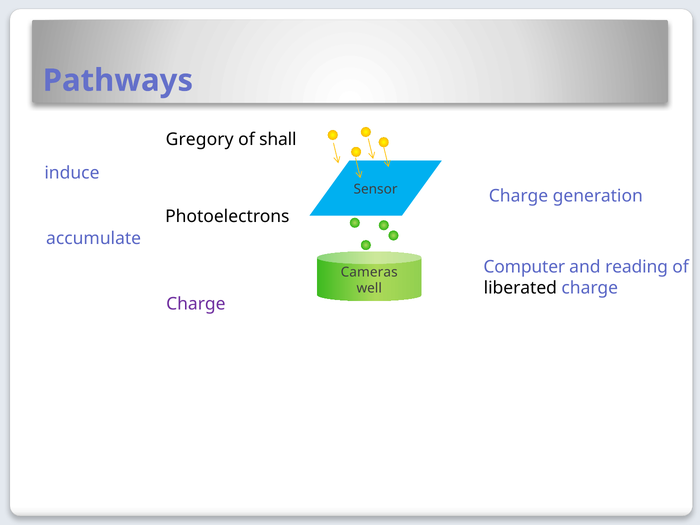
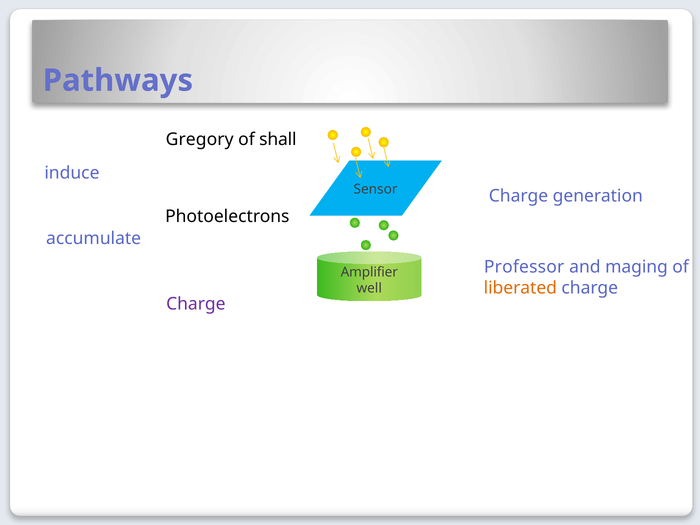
Computer: Computer -> Professor
reading: reading -> maging
Cameras: Cameras -> Amplifier
liberated colour: black -> orange
